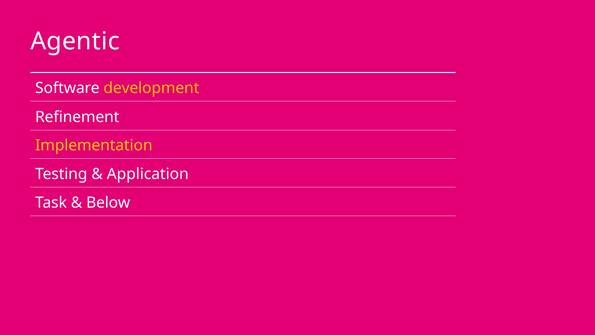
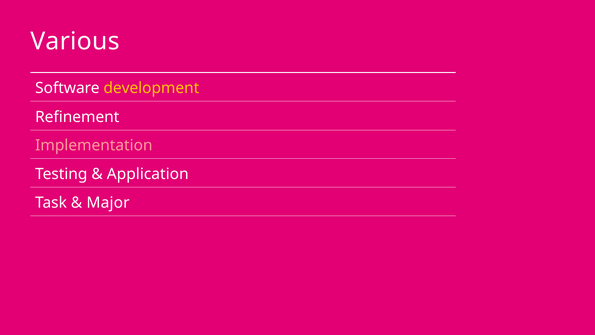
Agentic: Agentic -> Various
Implementation colour: yellow -> pink
Below: Below -> Major
